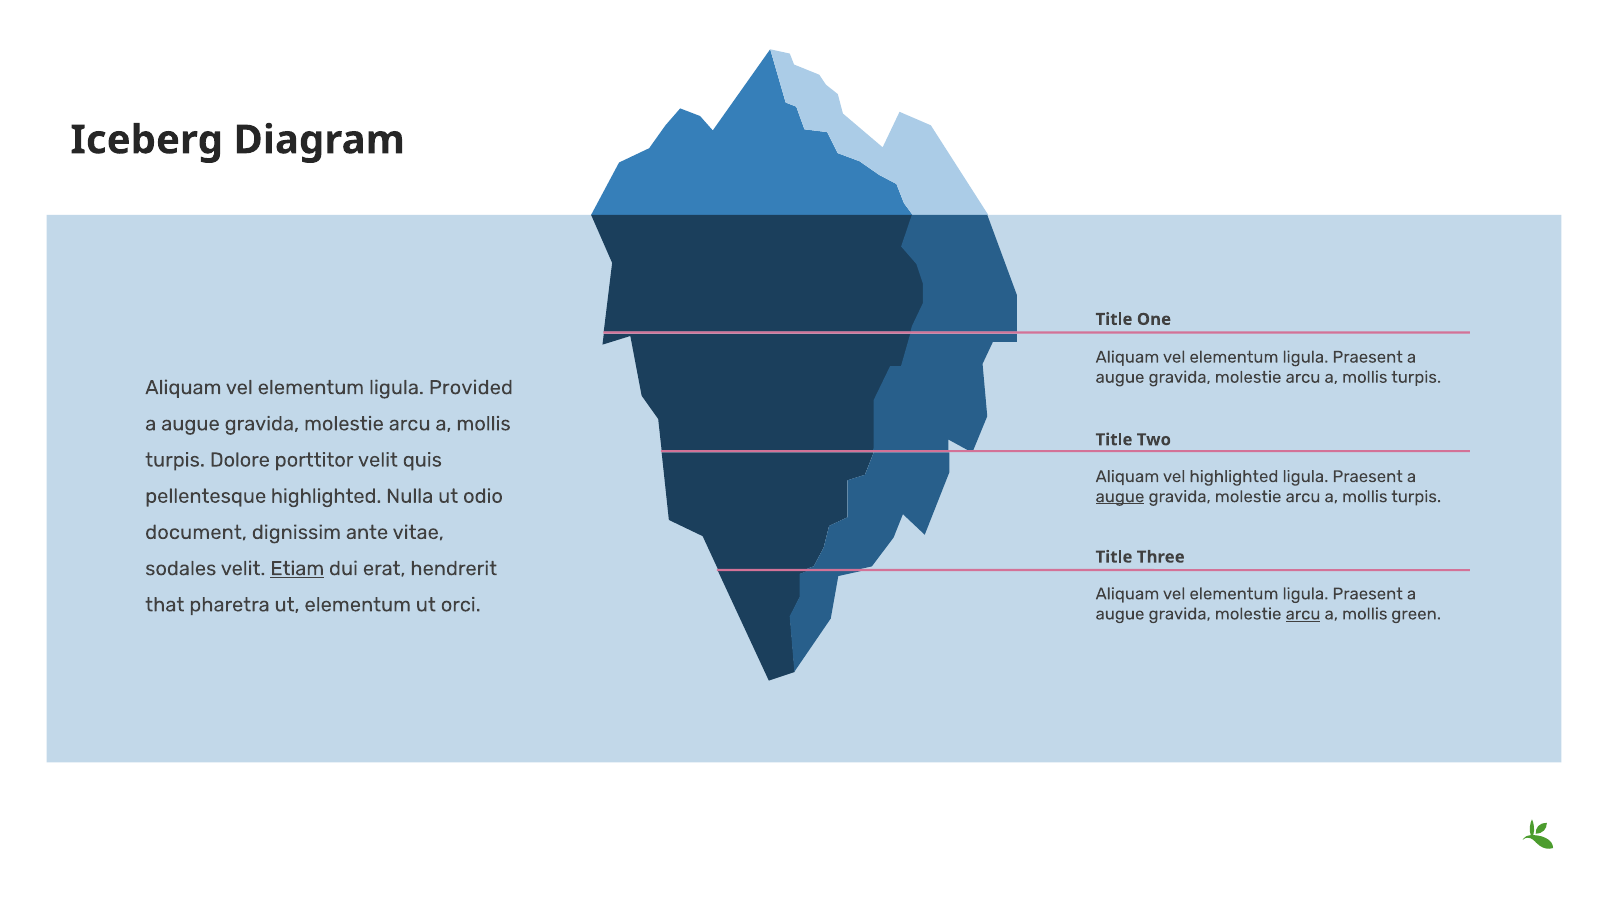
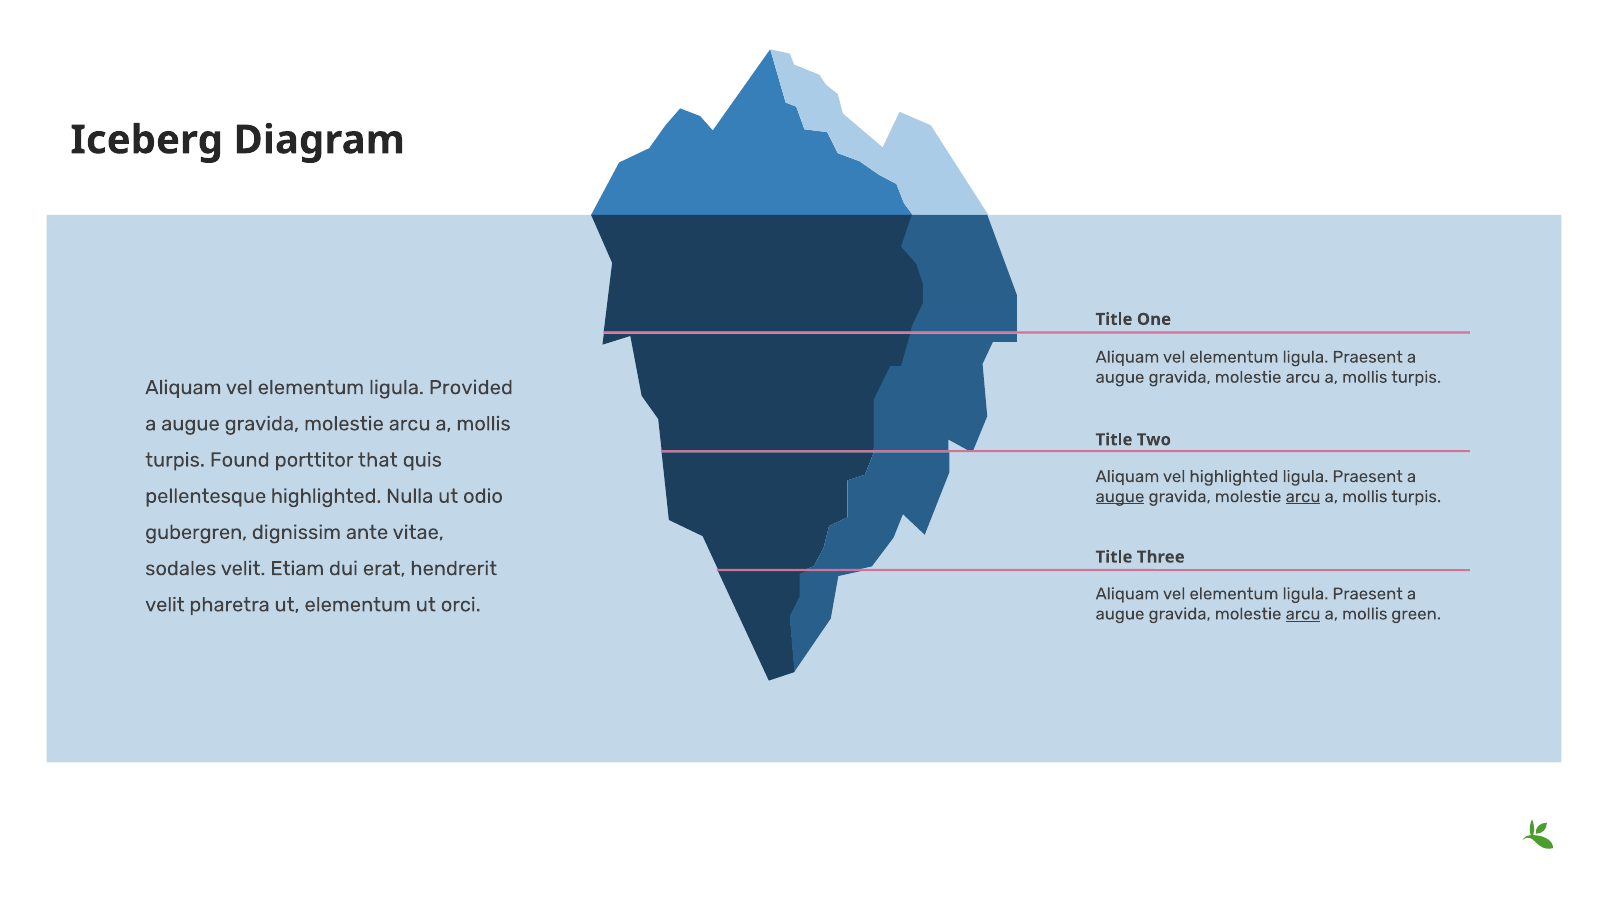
Dolore: Dolore -> Found
porttitor velit: velit -> that
arcu at (1303, 497) underline: none -> present
document: document -> gubergren
Etiam underline: present -> none
that at (165, 605): that -> velit
